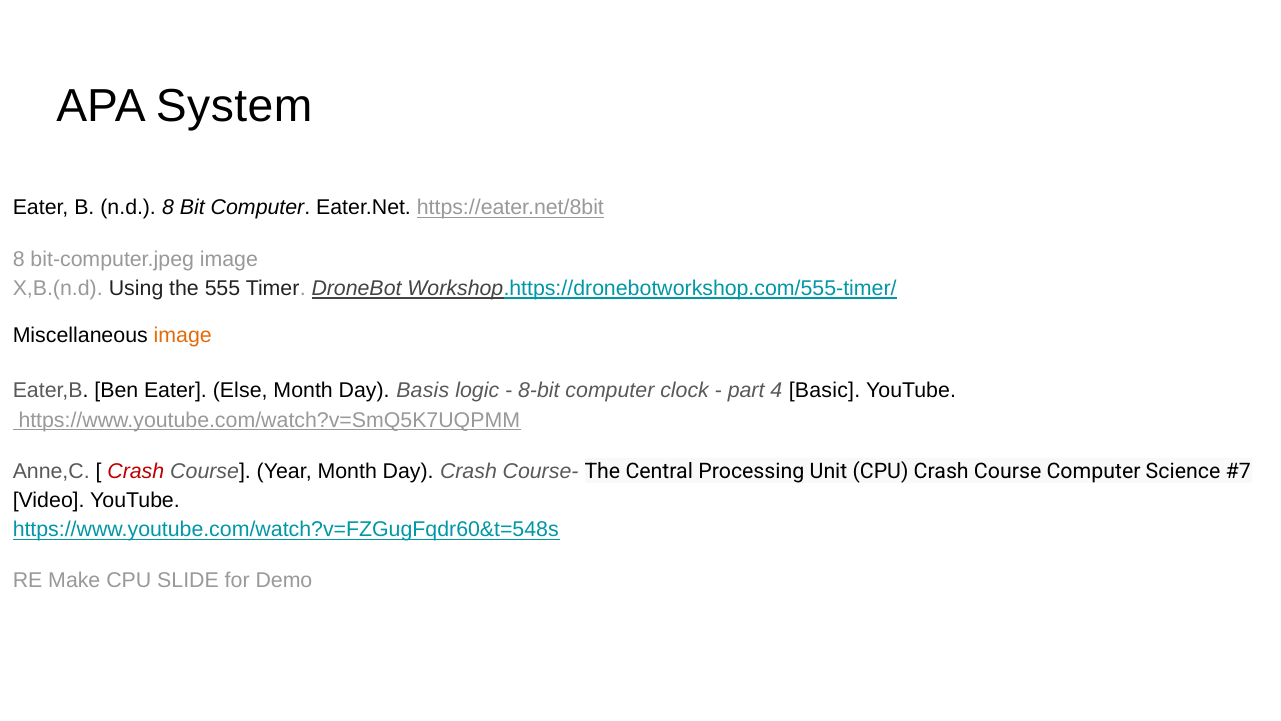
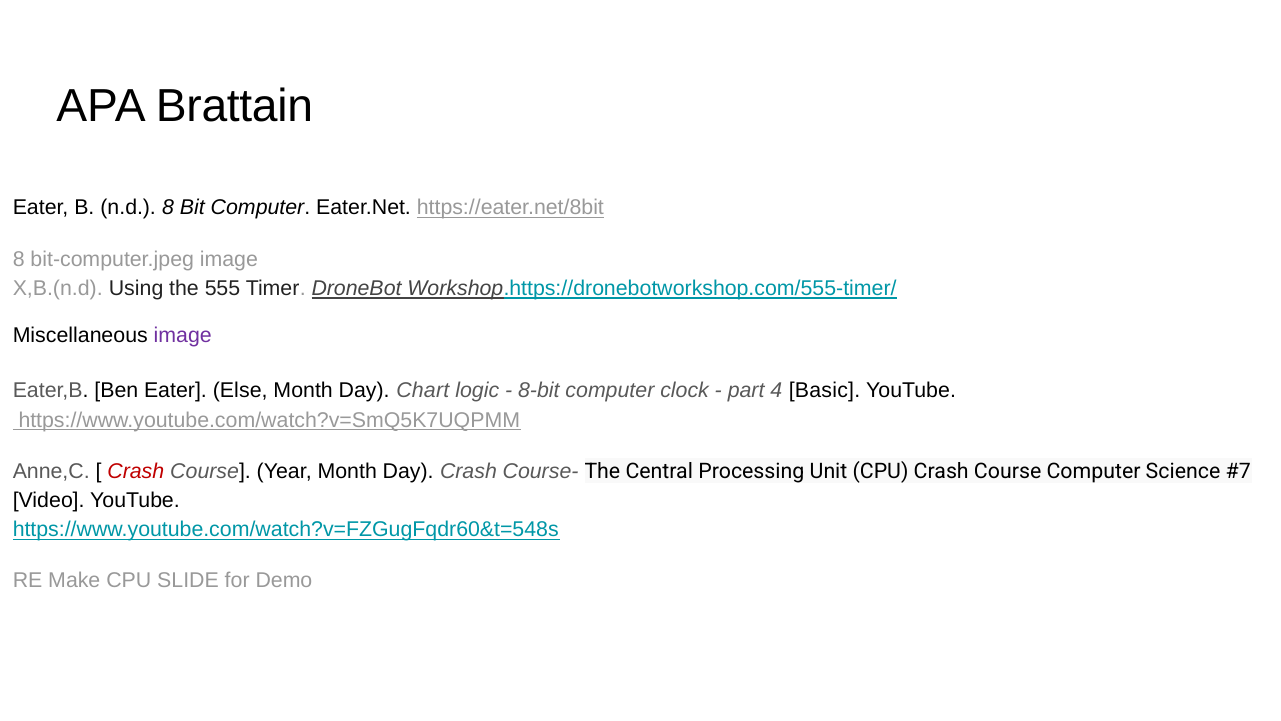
System: System -> Brattain
image at (183, 335) colour: orange -> purple
Basis: Basis -> Chart
